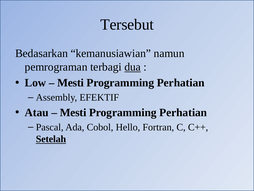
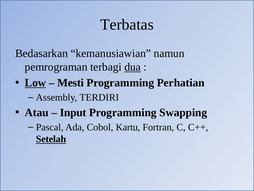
Tersebut: Tersebut -> Terbatas
Low underline: none -> present
EFEKTIF: EFEKTIF -> TERDIRI
Mesti at (73, 112): Mesti -> Input
Perhatian at (183, 112): Perhatian -> Swapping
Hello: Hello -> Kartu
